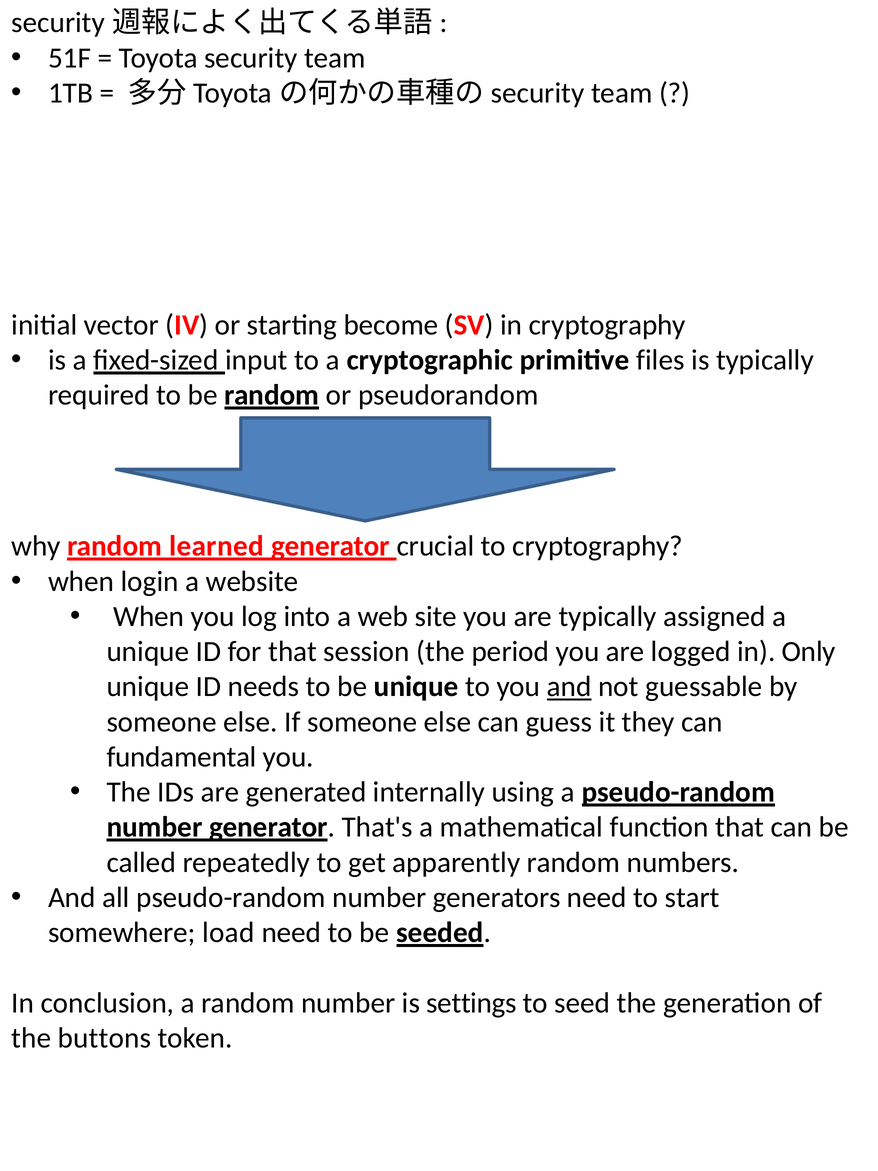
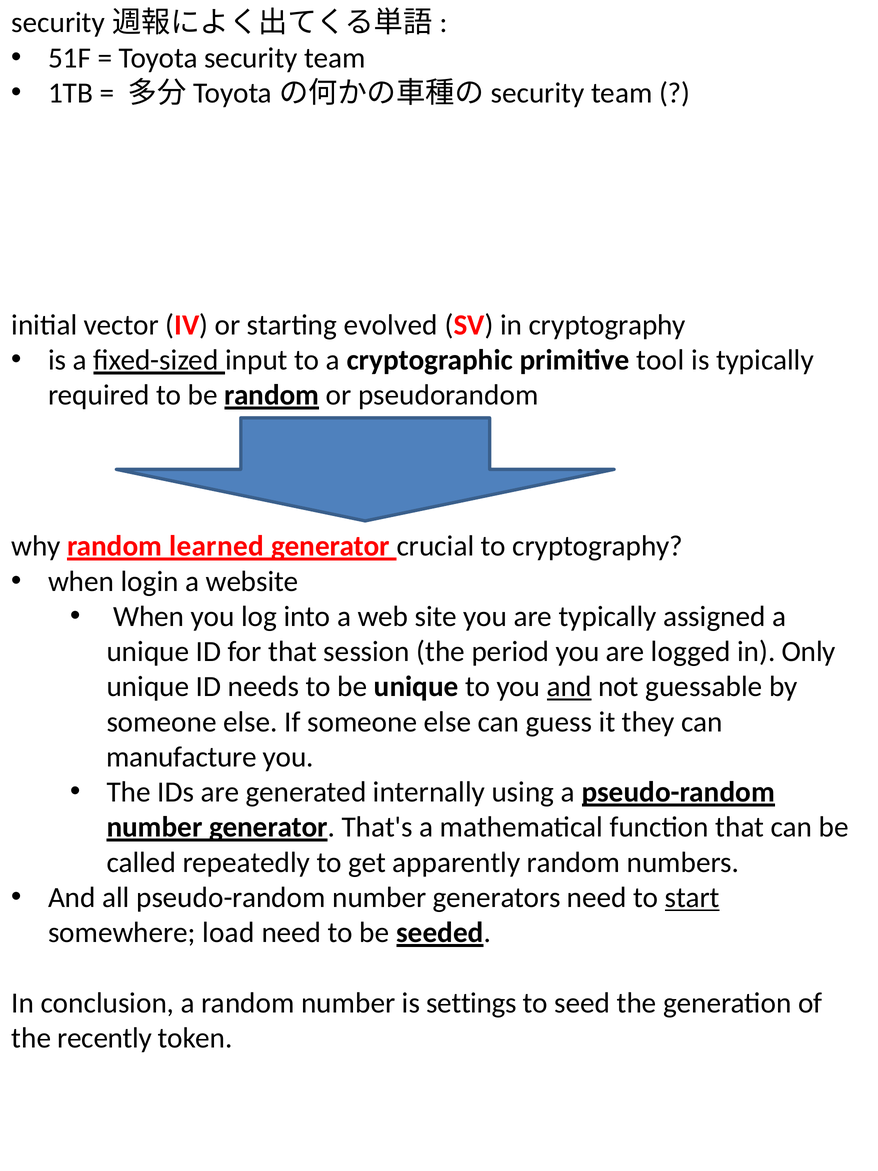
become: become -> evolved
files: files -> tool
fundamental: fundamental -> manufacture
start underline: none -> present
buttons: buttons -> recently
